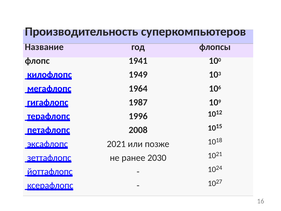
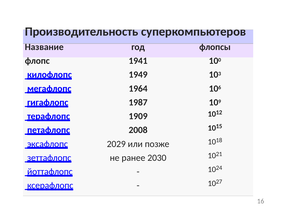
1996: 1996 -> 1909
2021: 2021 -> 2029
